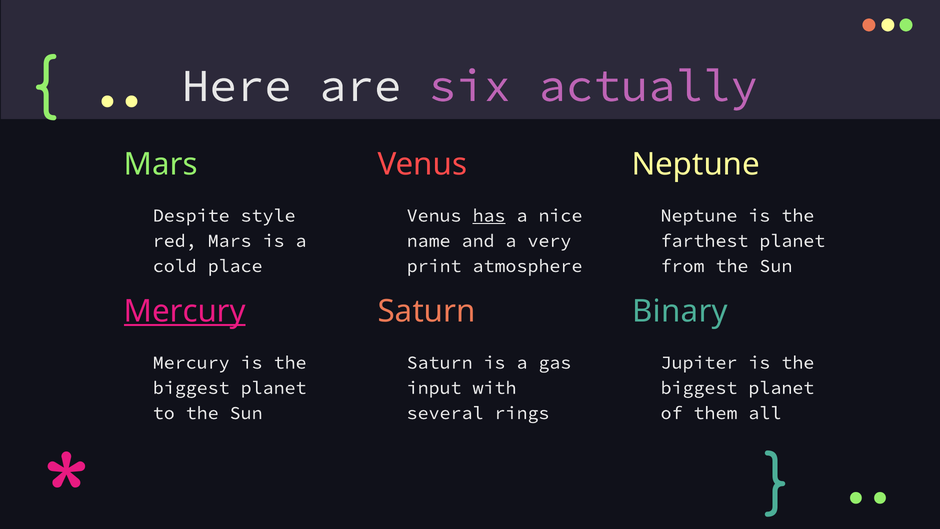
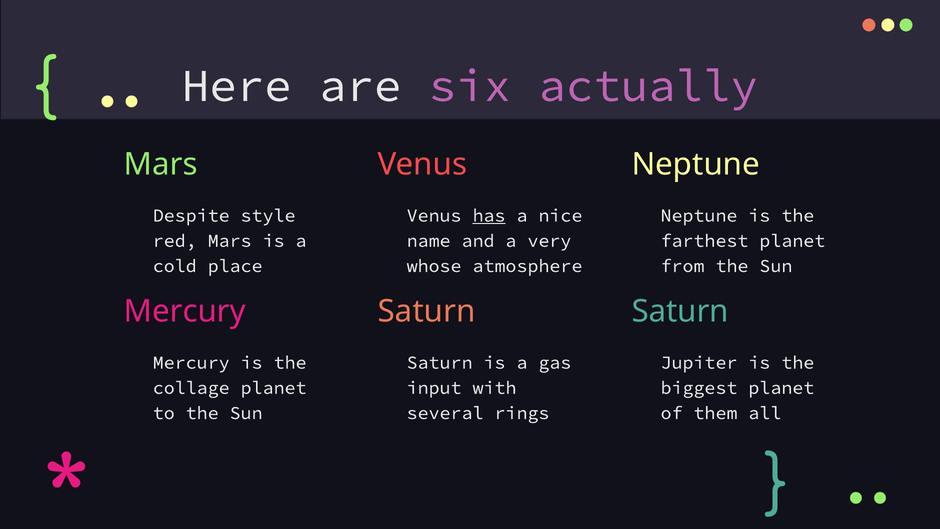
print: print -> whose
Mercury at (185, 312) underline: present -> none
Saturn Binary: Binary -> Saturn
biggest at (191, 388): biggest -> collage
